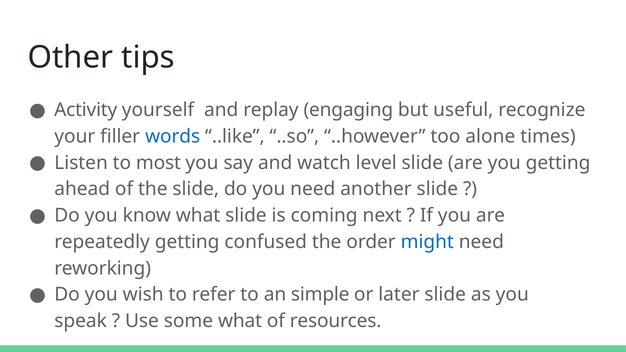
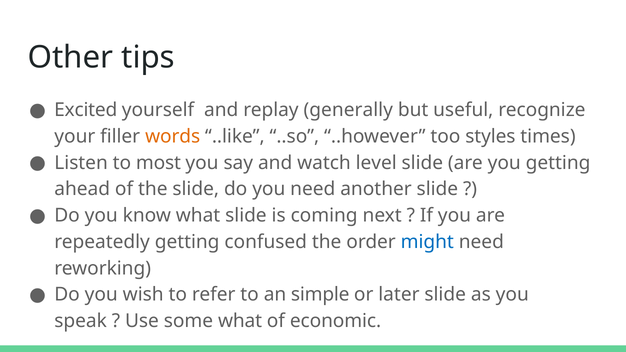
Activity: Activity -> Excited
engaging: engaging -> generally
words colour: blue -> orange
alone: alone -> styles
resources: resources -> economic
